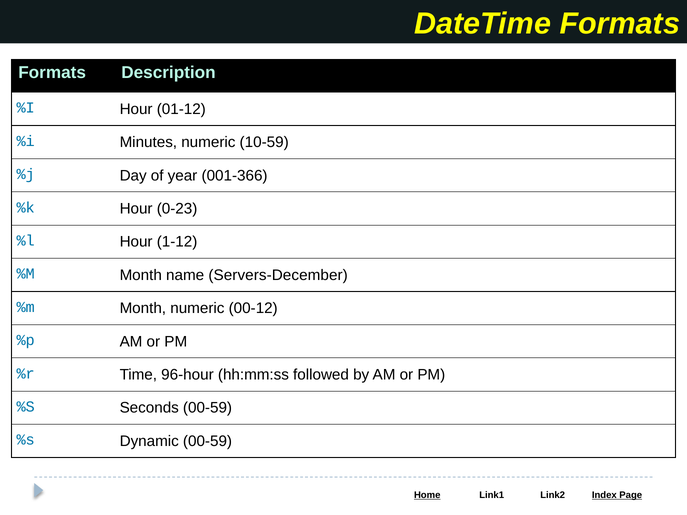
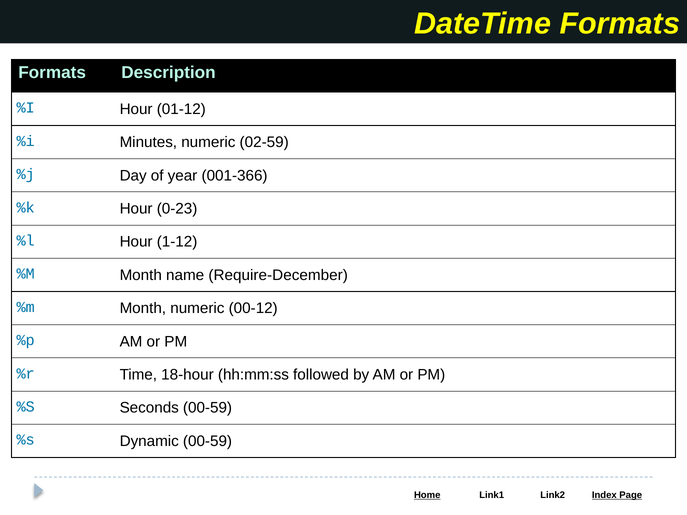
10-59: 10-59 -> 02-59
Servers-December: Servers-December -> Require-December
96-hour: 96-hour -> 18-hour
